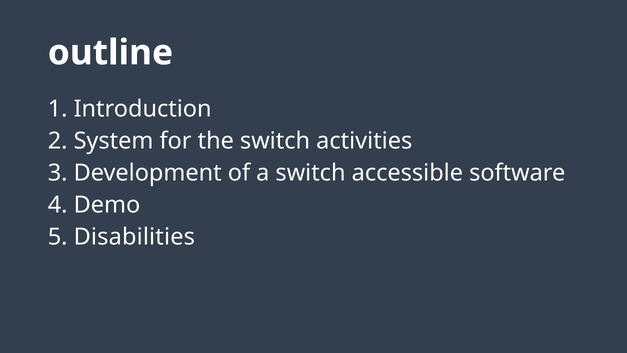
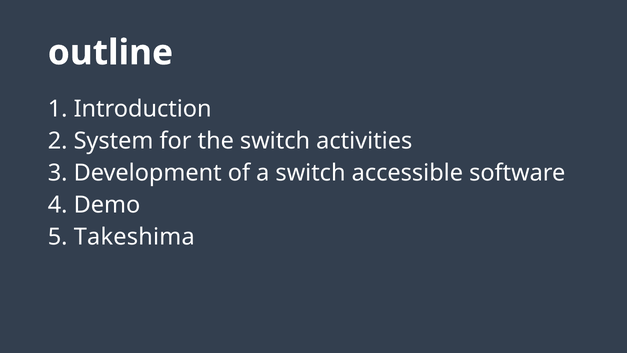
Disabilities: Disabilities -> Takeshima
